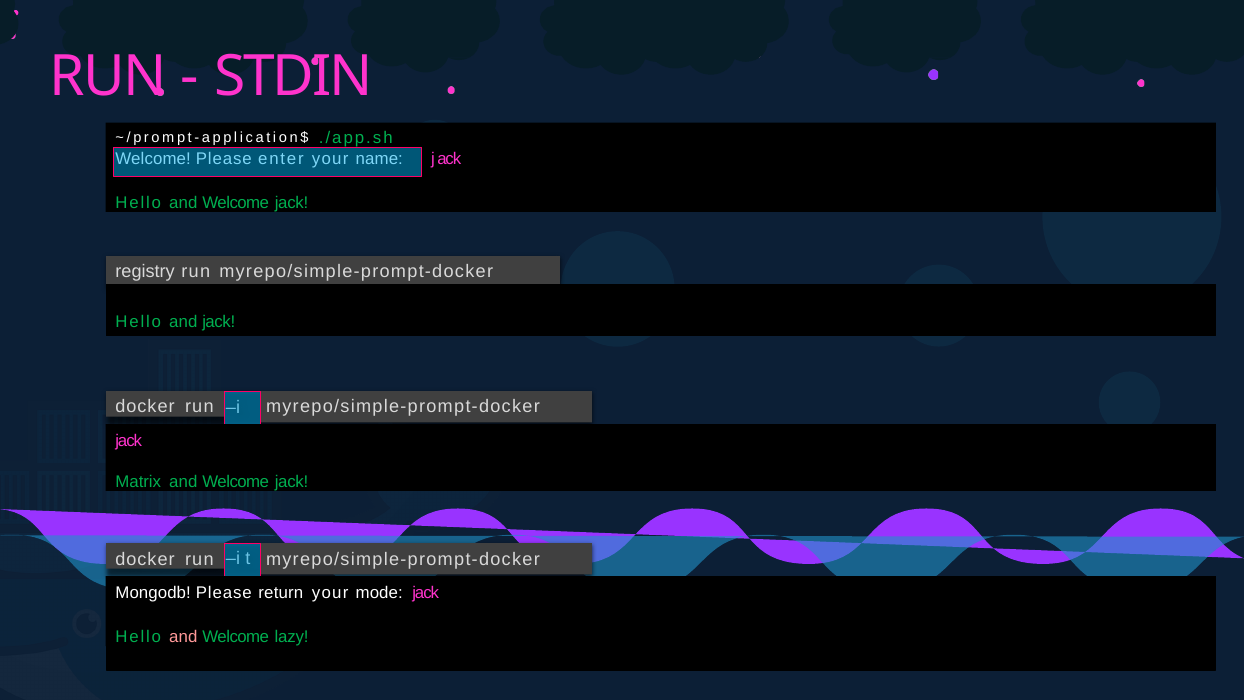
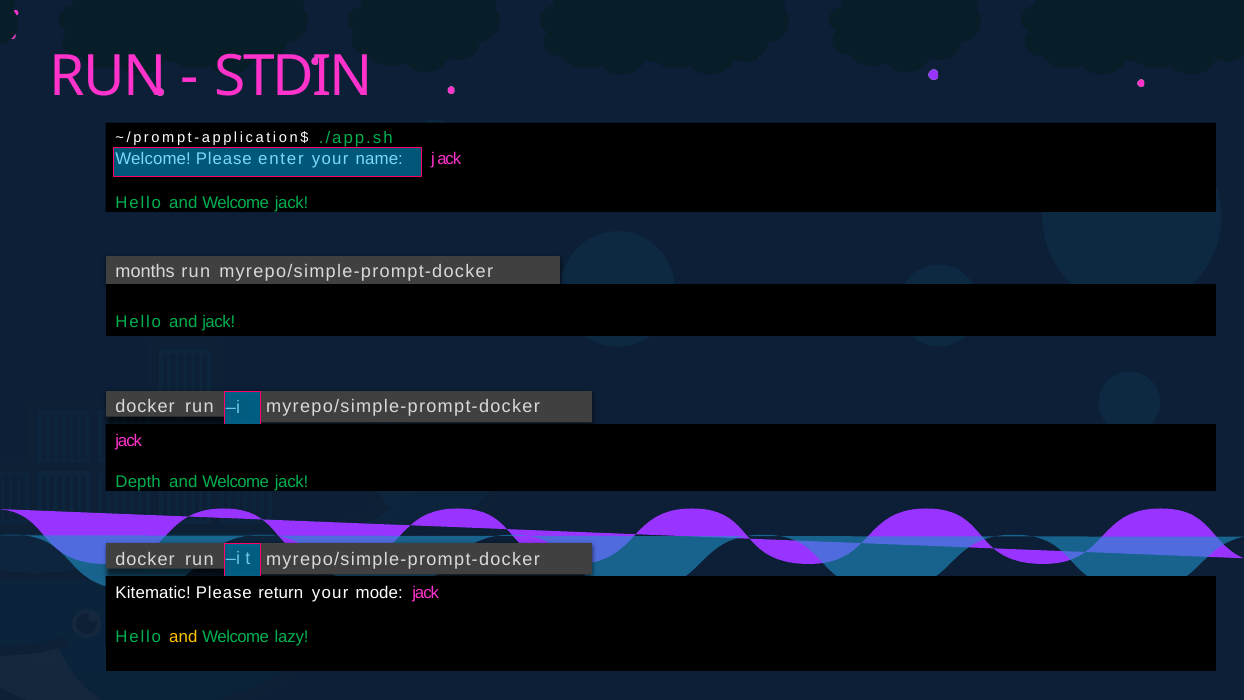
registry: registry -> months
Matrix: Matrix -> Depth
Mongodb: Mongodb -> Kitematic
and at (183, 637) colour: pink -> yellow
